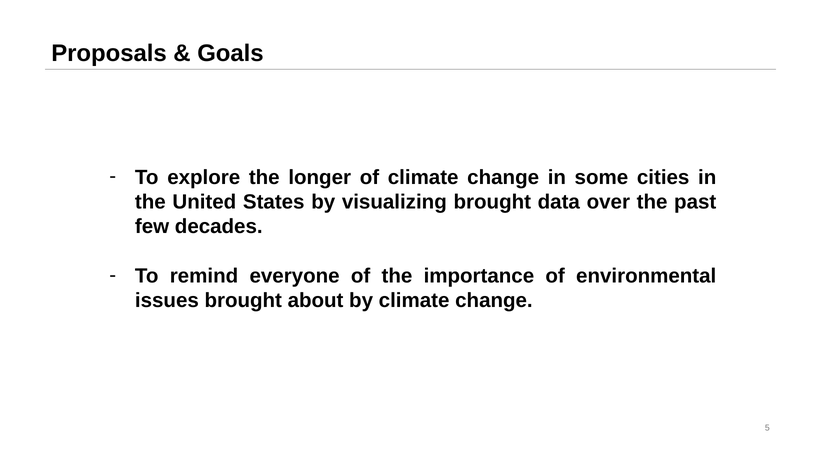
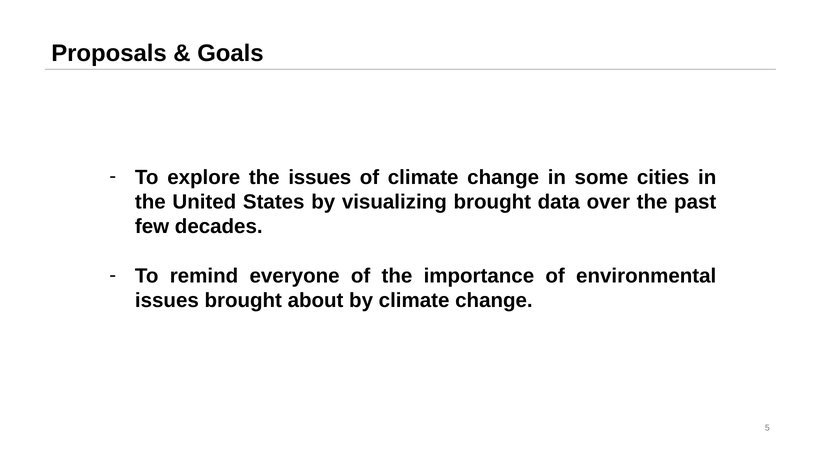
the longer: longer -> issues
